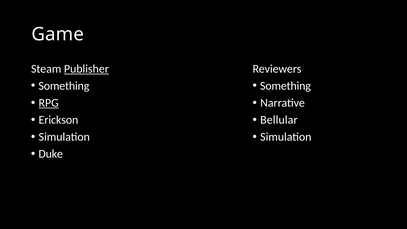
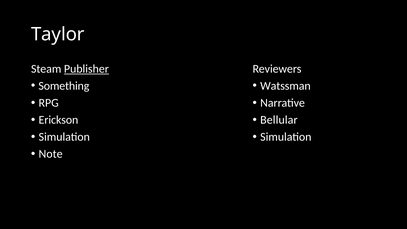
Game: Game -> Taylor
Something at (285, 86): Something -> Watssman
RPG underline: present -> none
Duke: Duke -> Note
